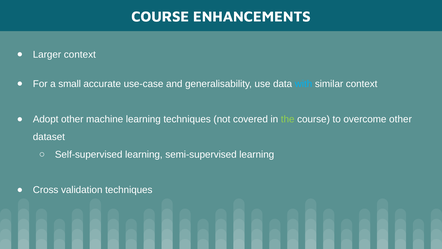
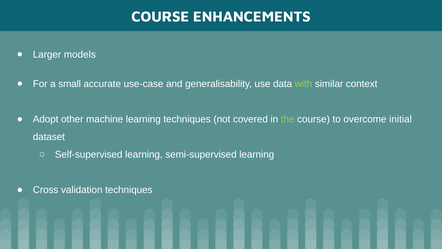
Larger context: context -> models
with colour: light blue -> light green
overcome other: other -> initial
